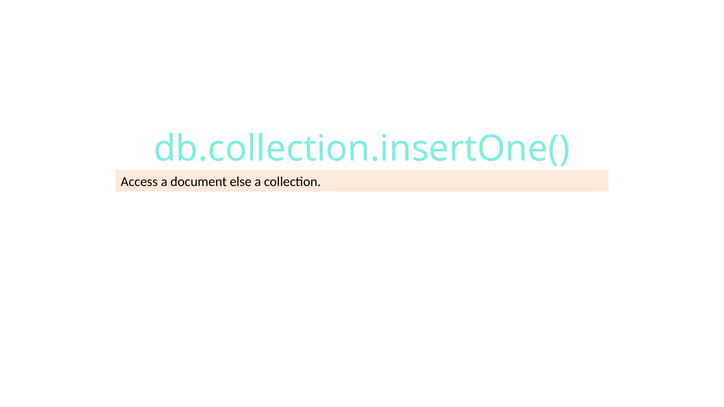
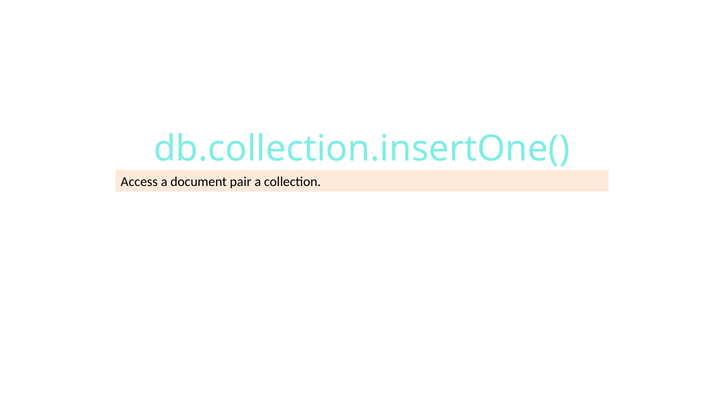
else: else -> pair
